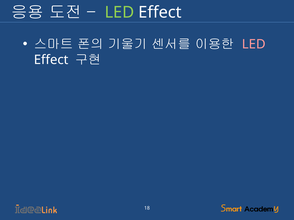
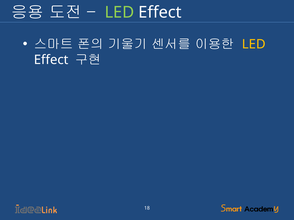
LED at (254, 44) colour: pink -> yellow
